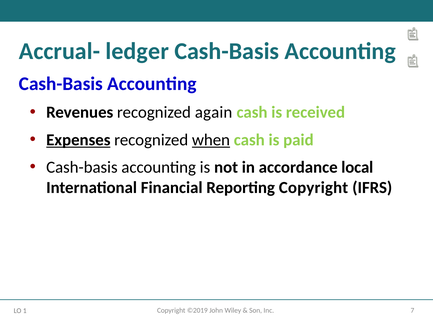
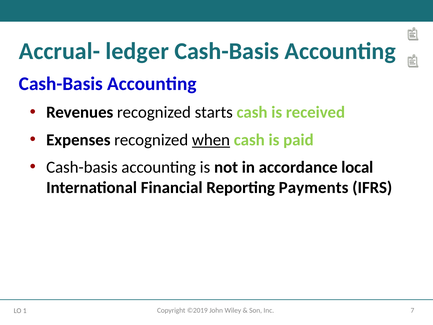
again: again -> starts
Expenses underline: present -> none
Reporting Copyright: Copyright -> Payments
